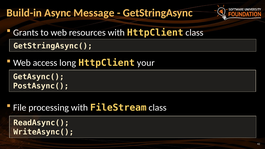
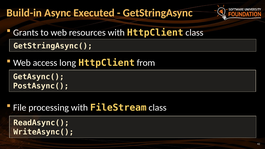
Message: Message -> Executed
your: your -> from
